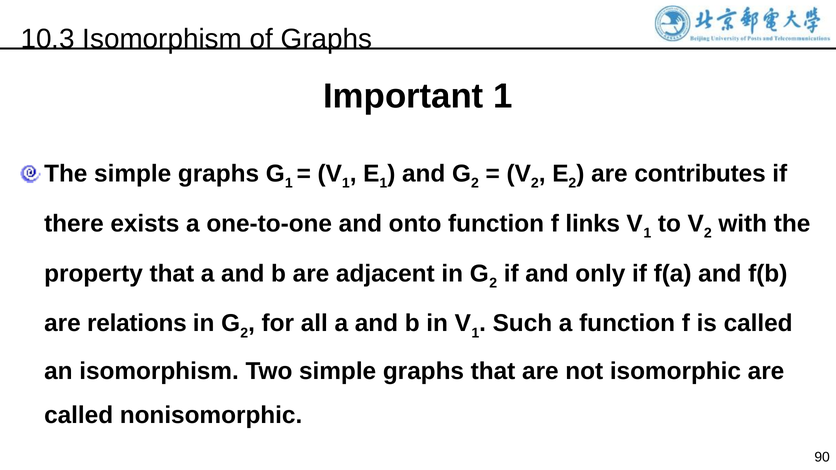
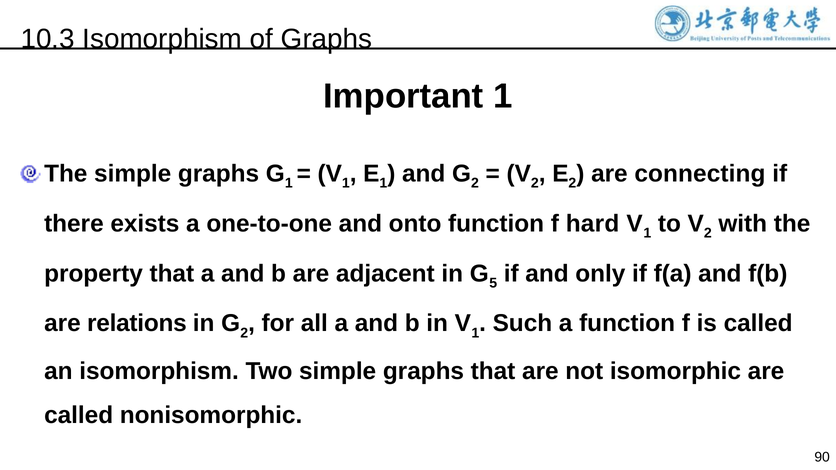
contributes: contributes -> connecting
links: links -> hard
2 at (493, 283): 2 -> 5
